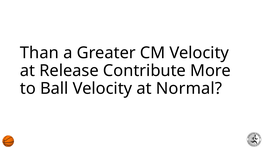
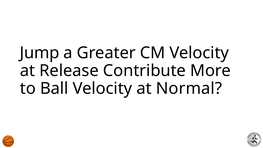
Than: Than -> Jump
